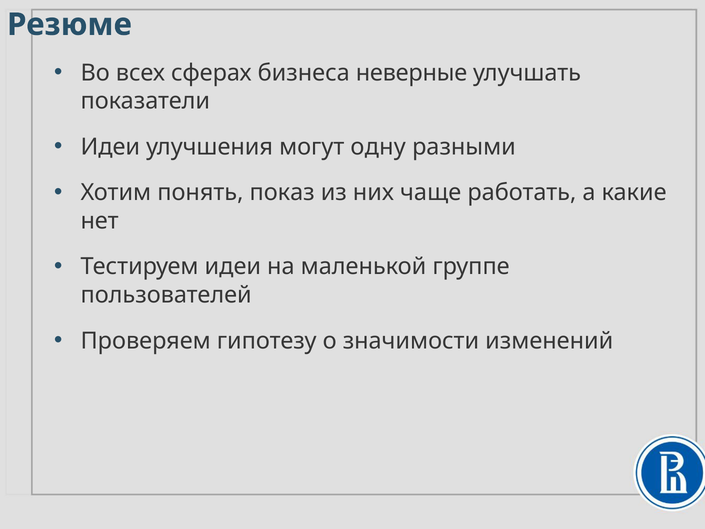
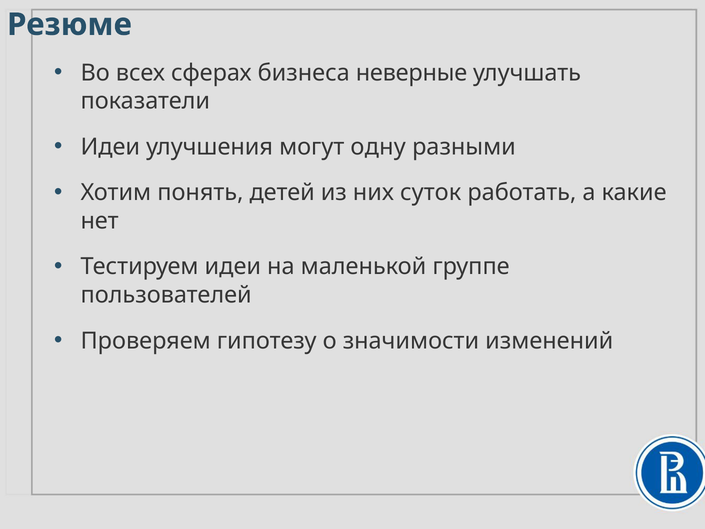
показ: показ -> детей
чаще: чаще -> суток
